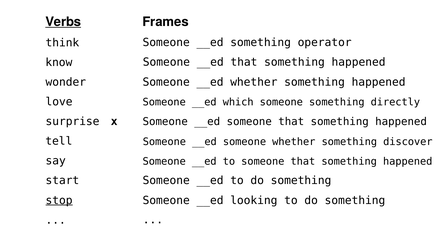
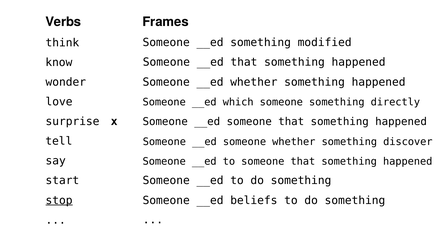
Verbs underline: present -> none
operator: operator -> modified
looking: looking -> beliefs
